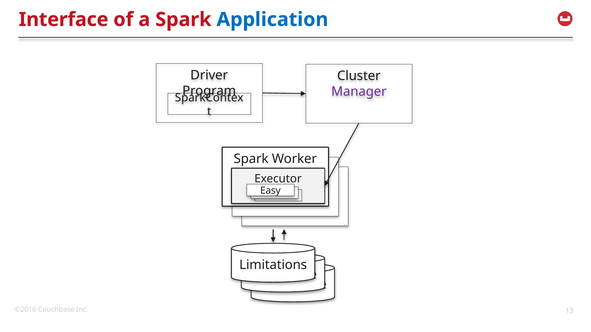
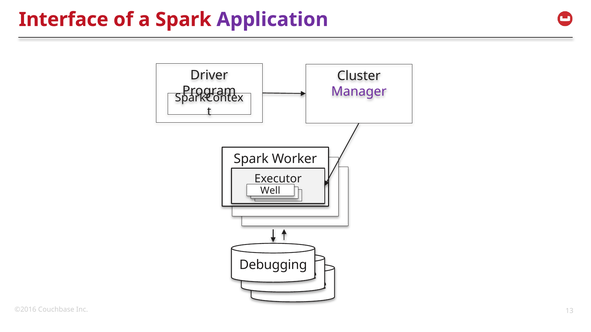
Application colour: blue -> purple
Easy: Easy -> Well
Limitations: Limitations -> Debugging
